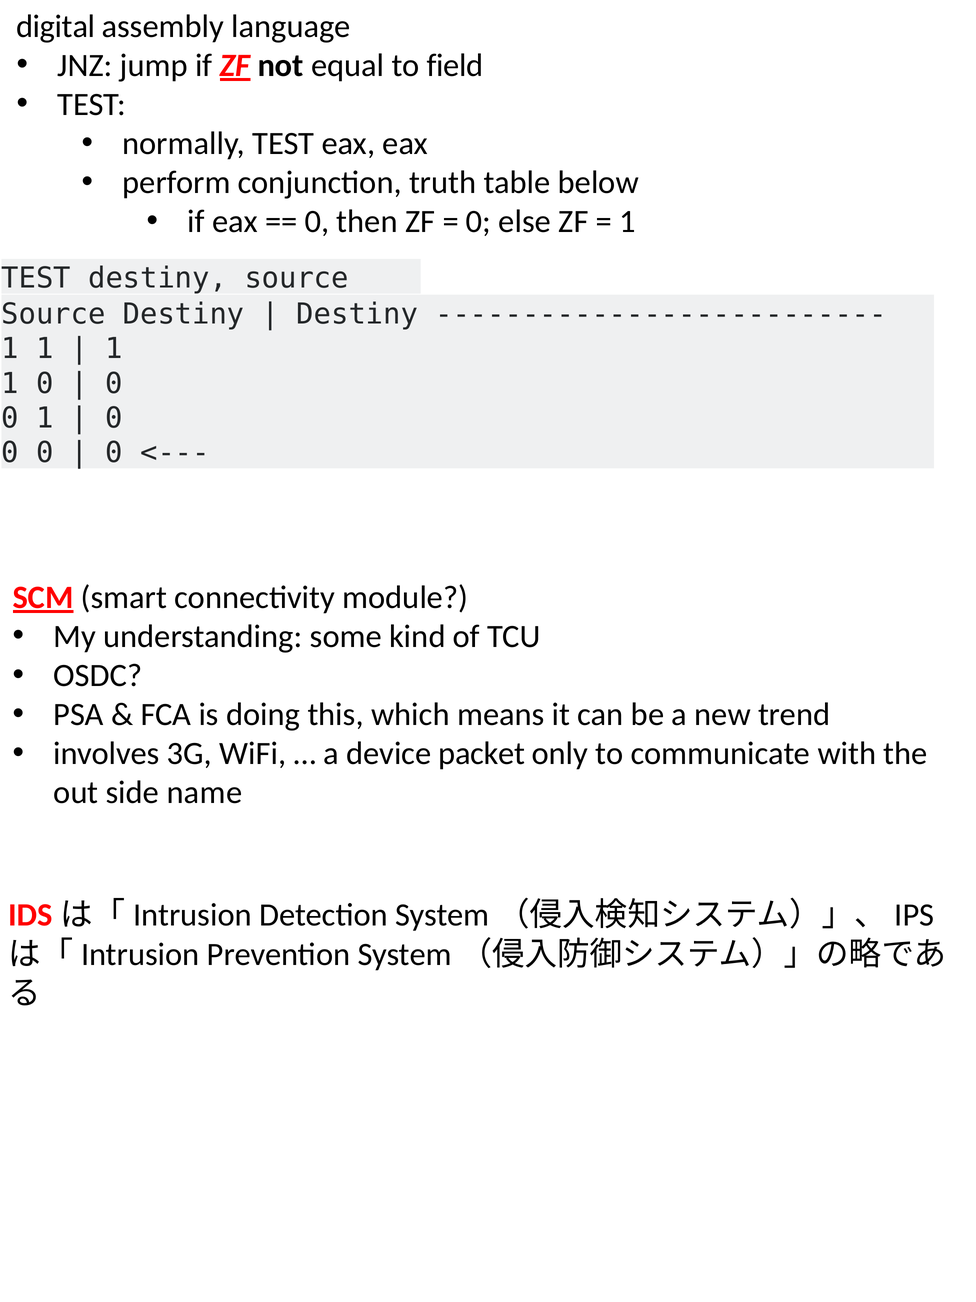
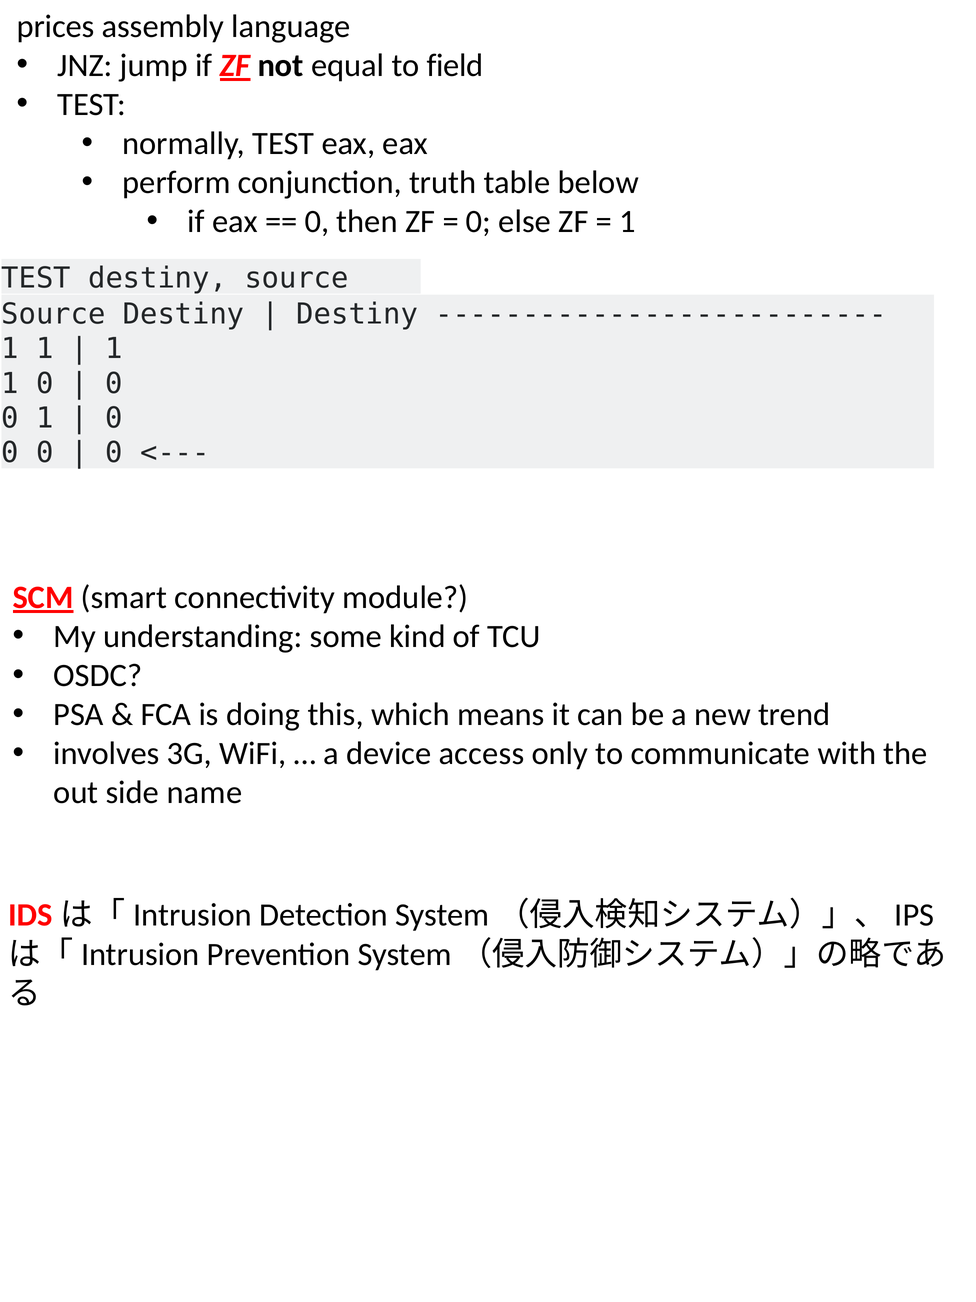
digital: digital -> prices
packet: packet -> access
